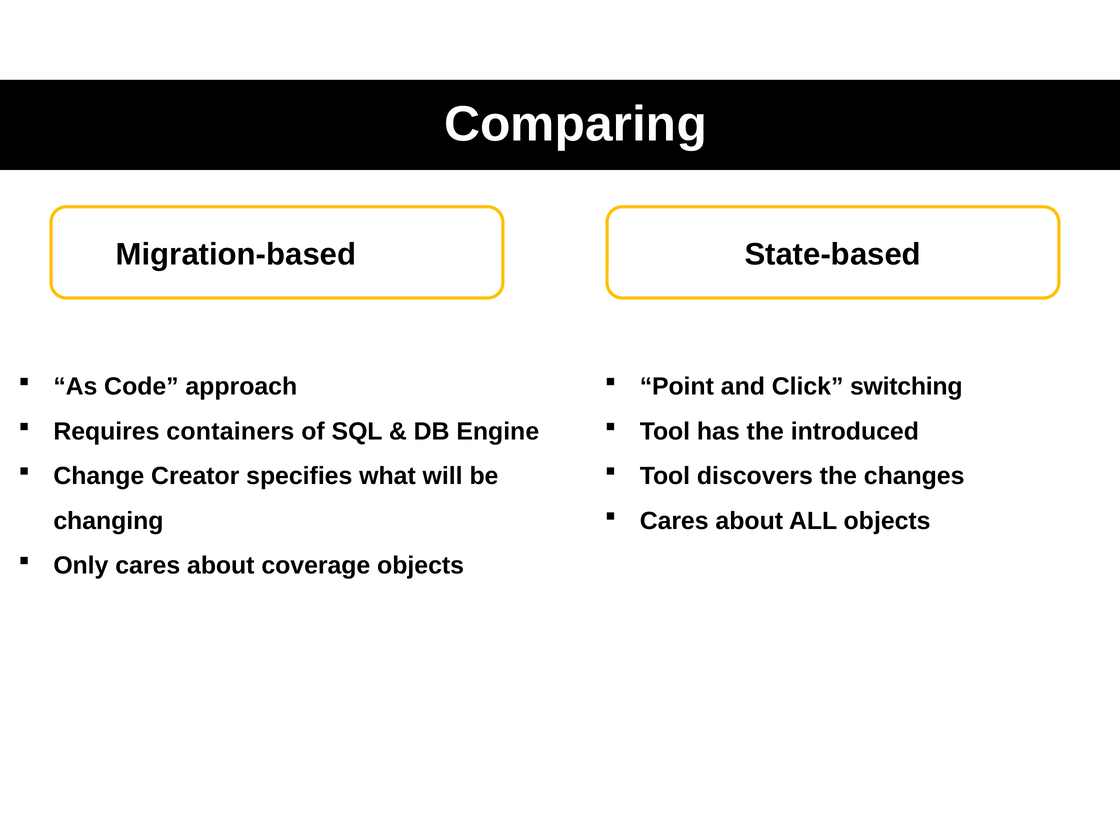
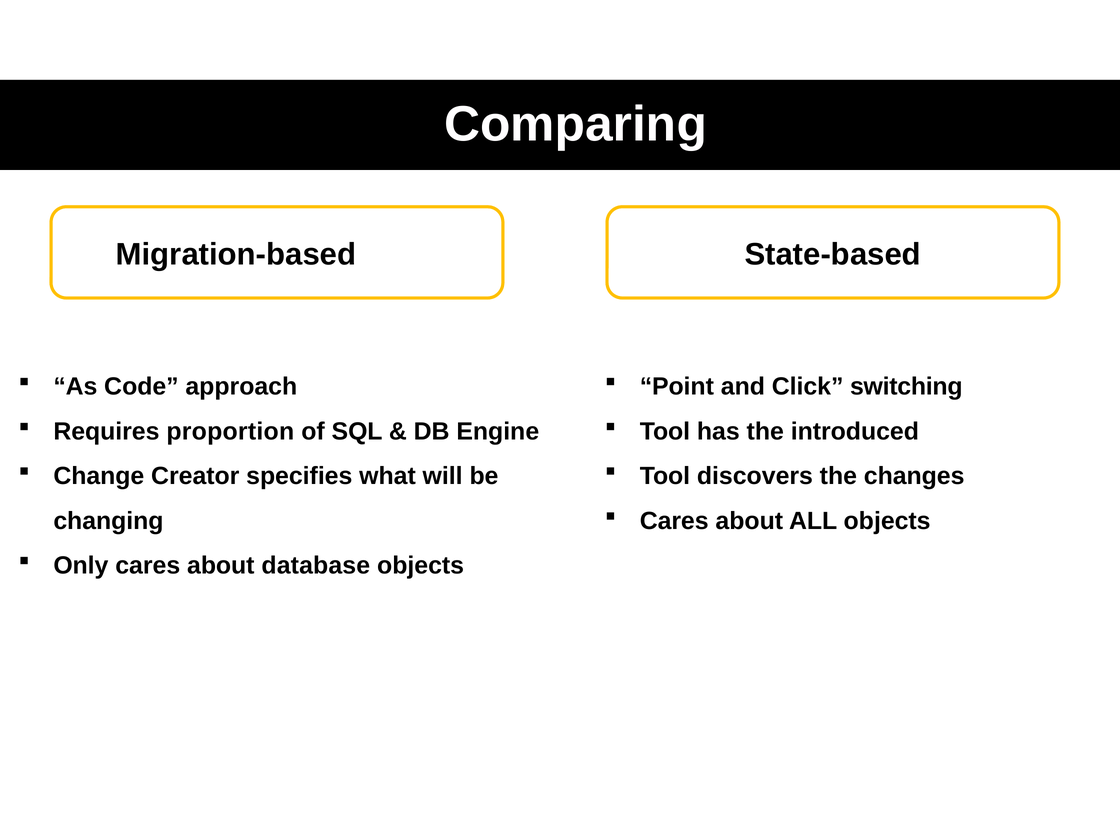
containers: containers -> proportion
coverage: coverage -> database
